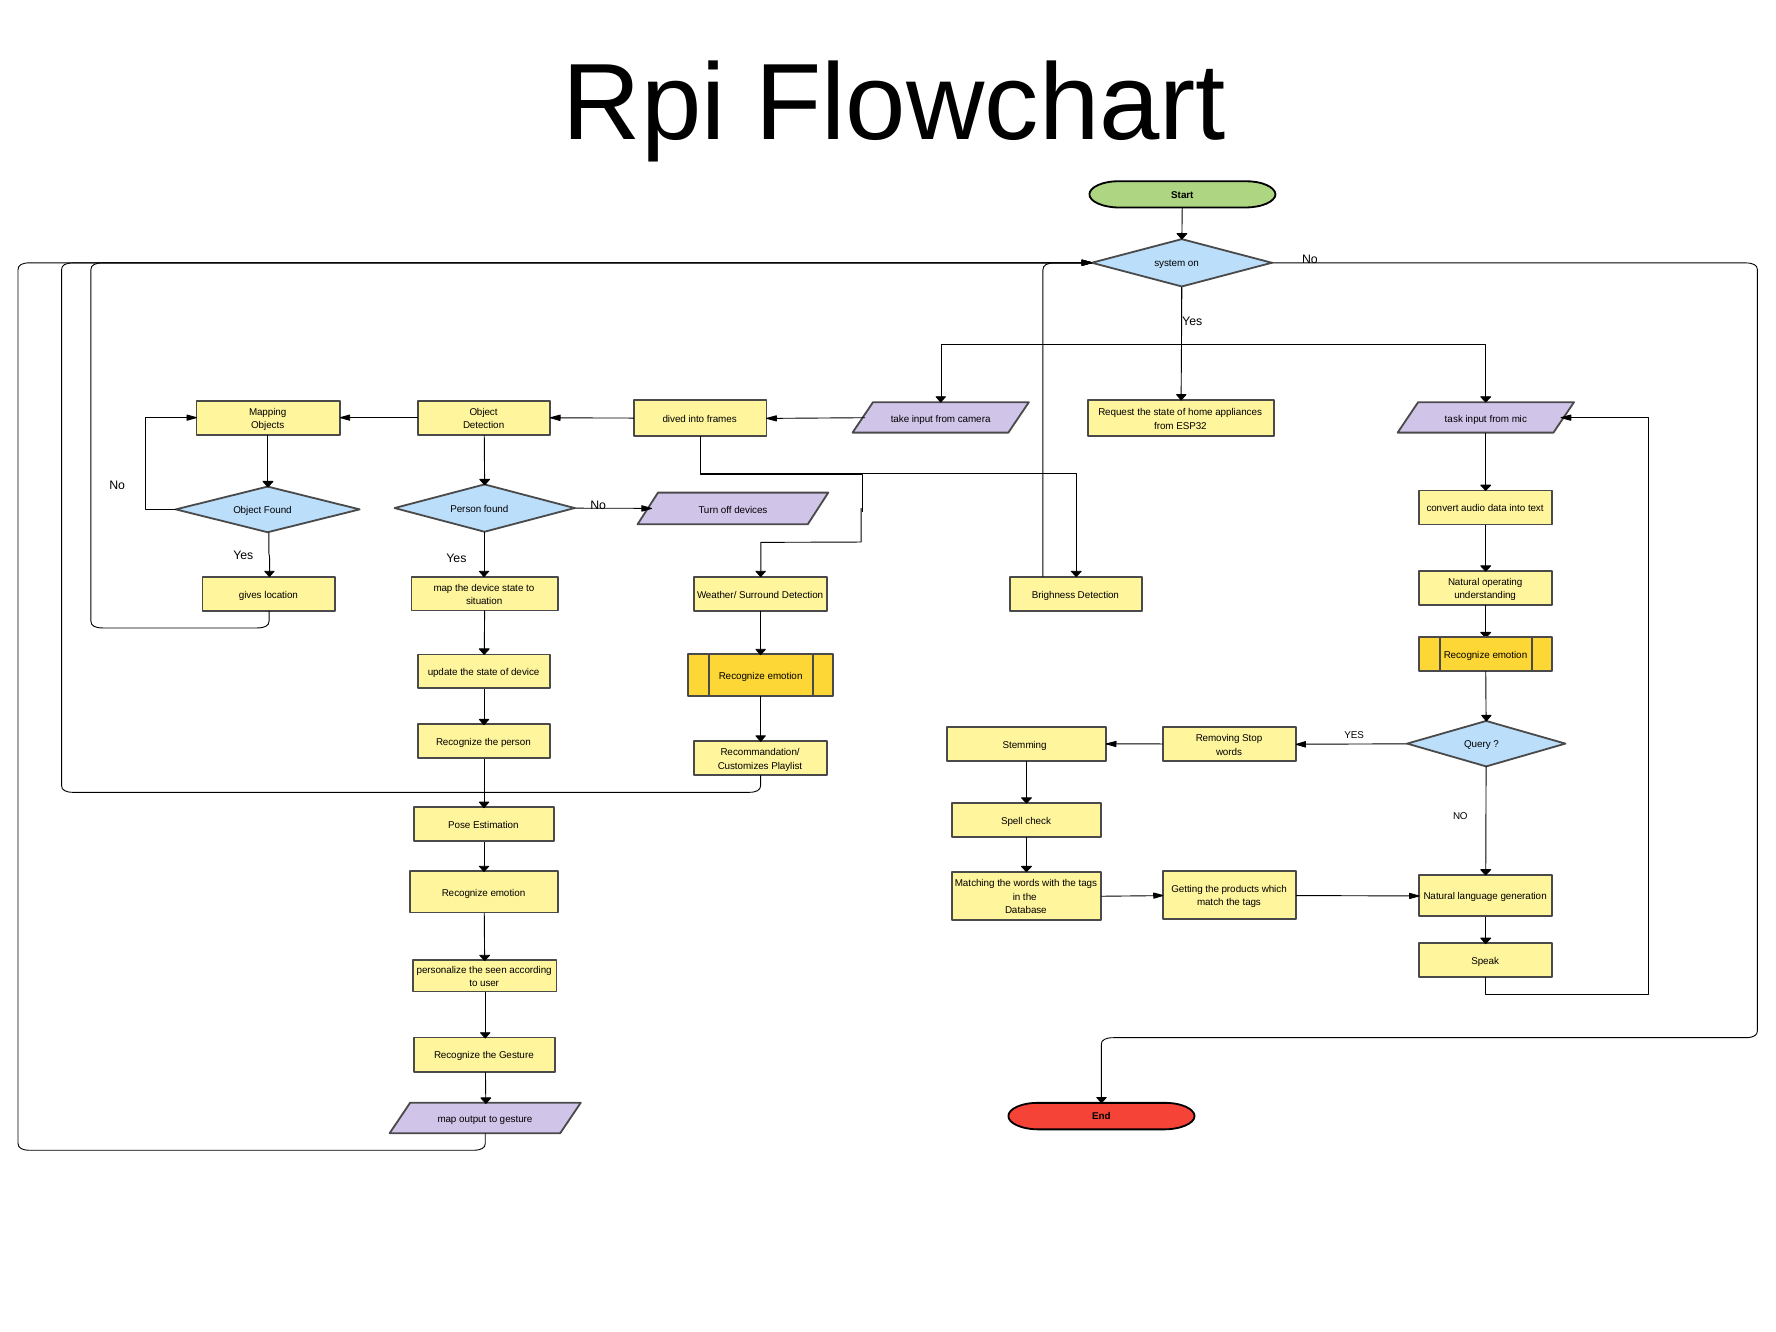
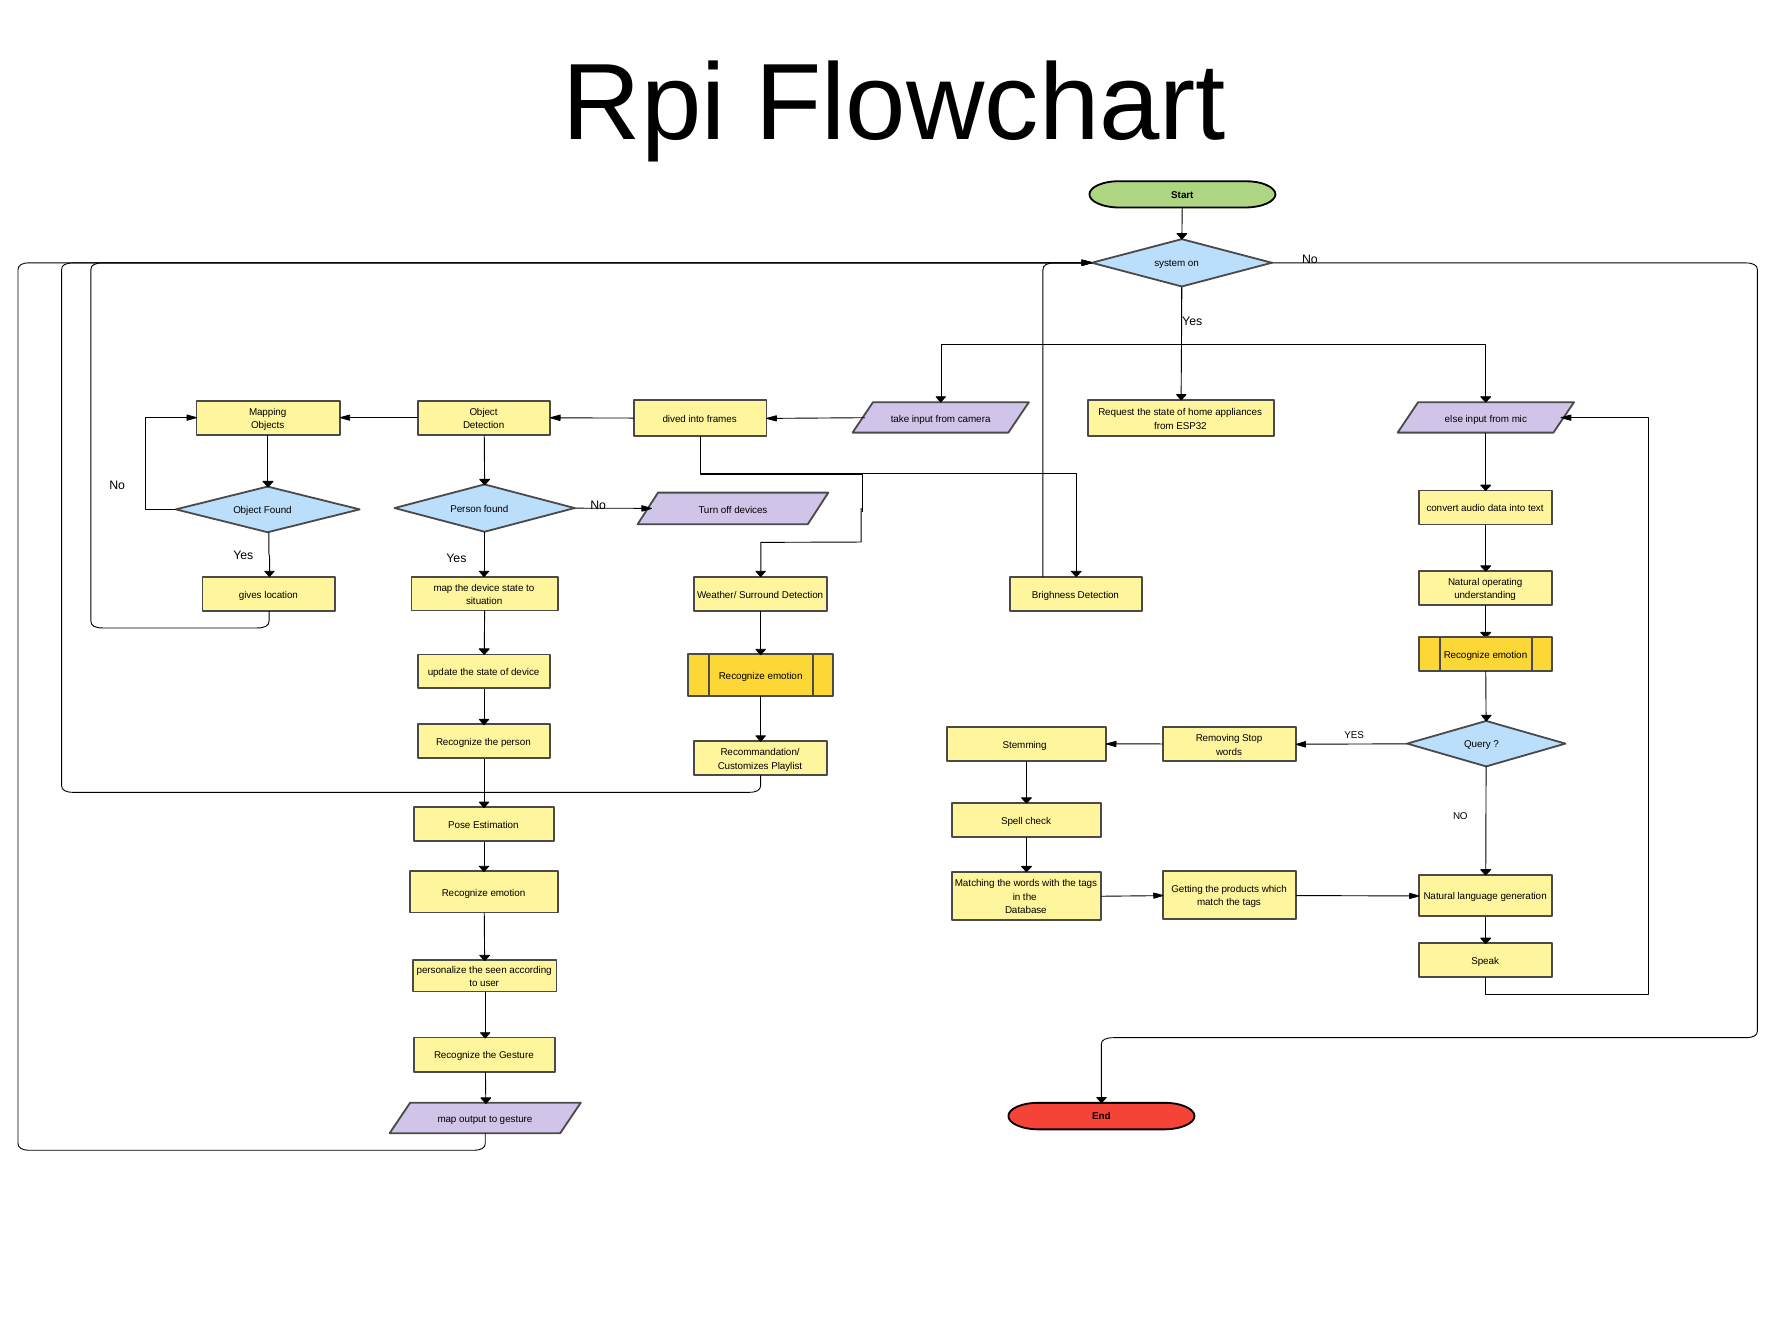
task: task -> else
